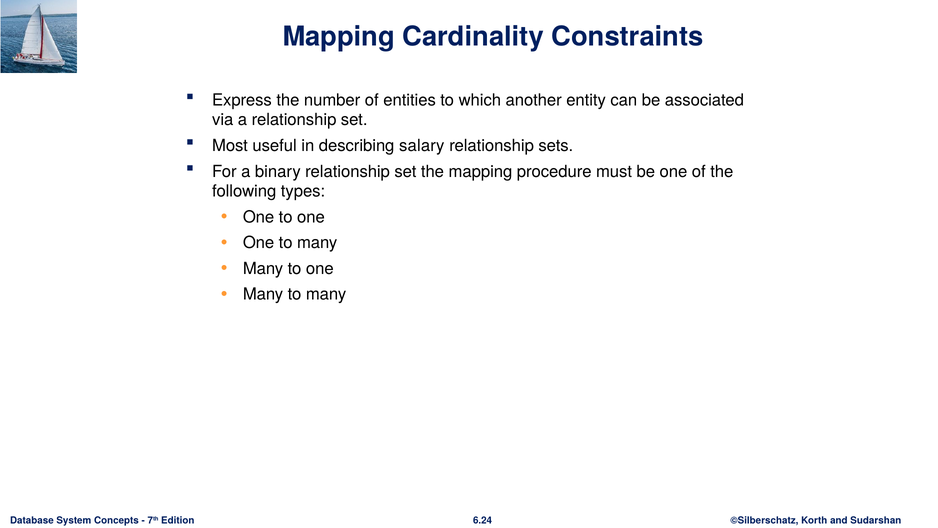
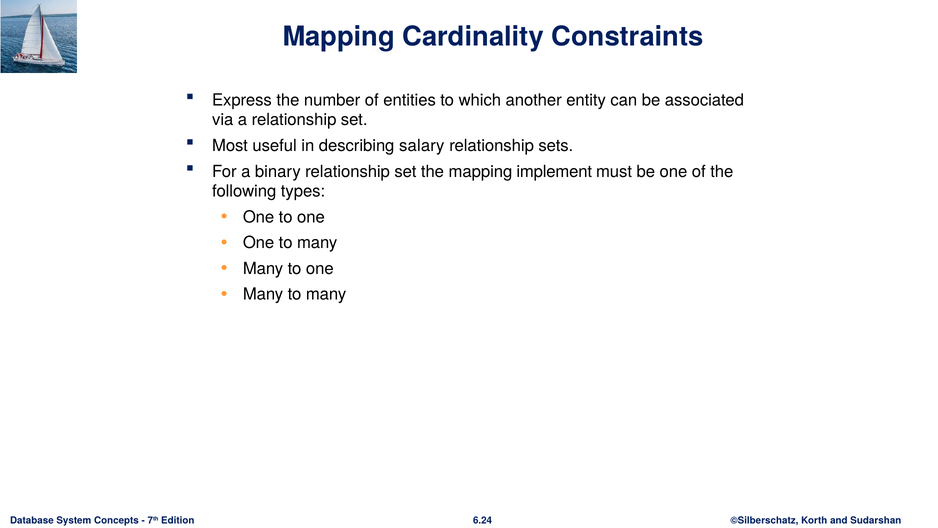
procedure: procedure -> implement
